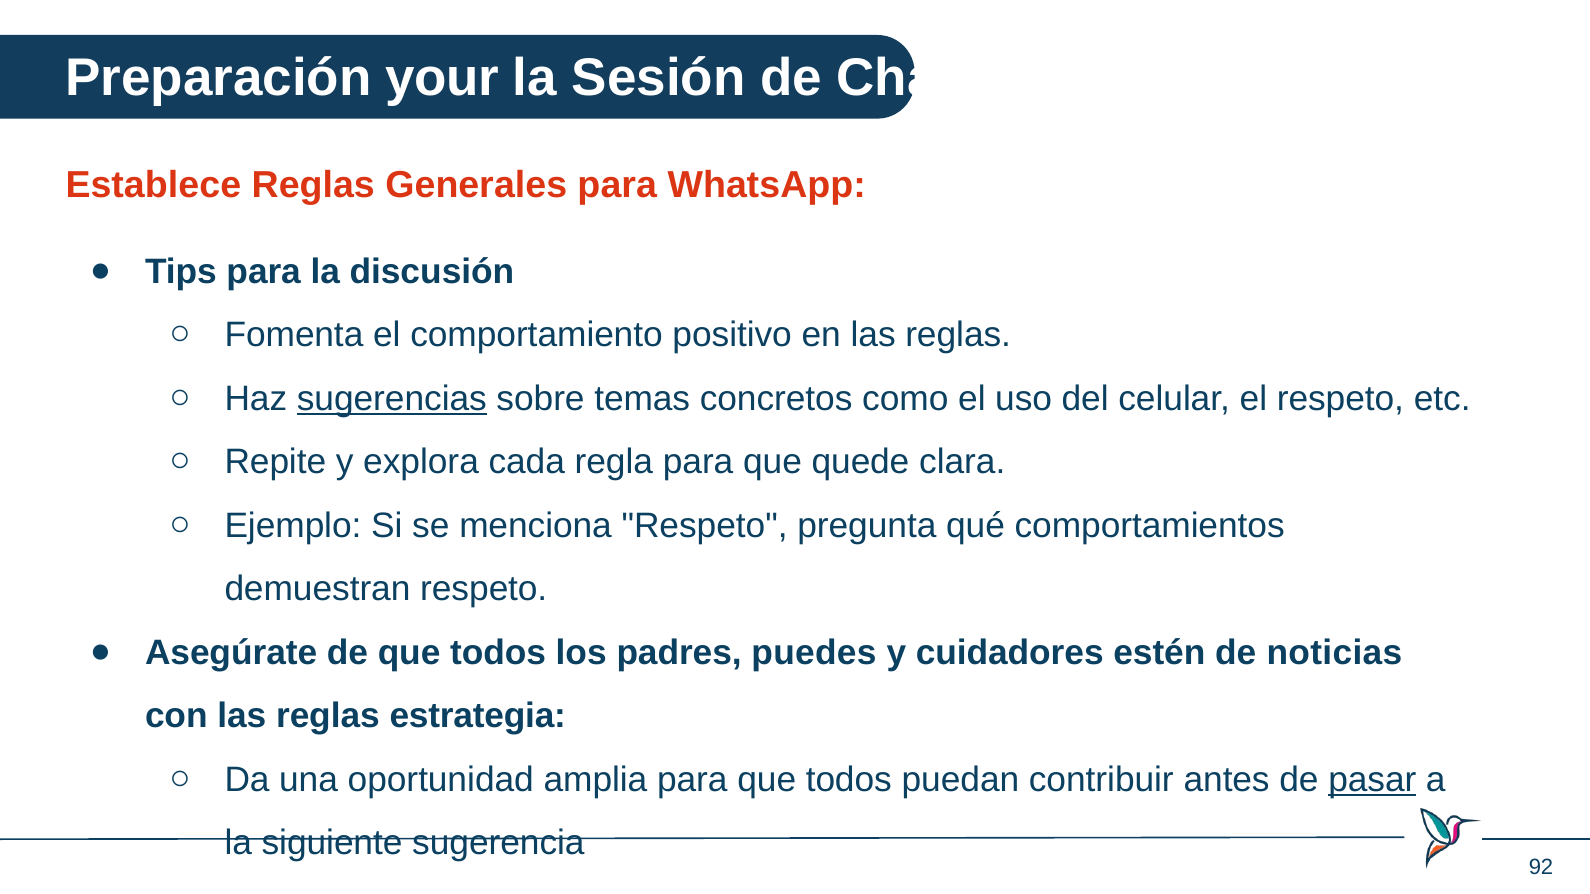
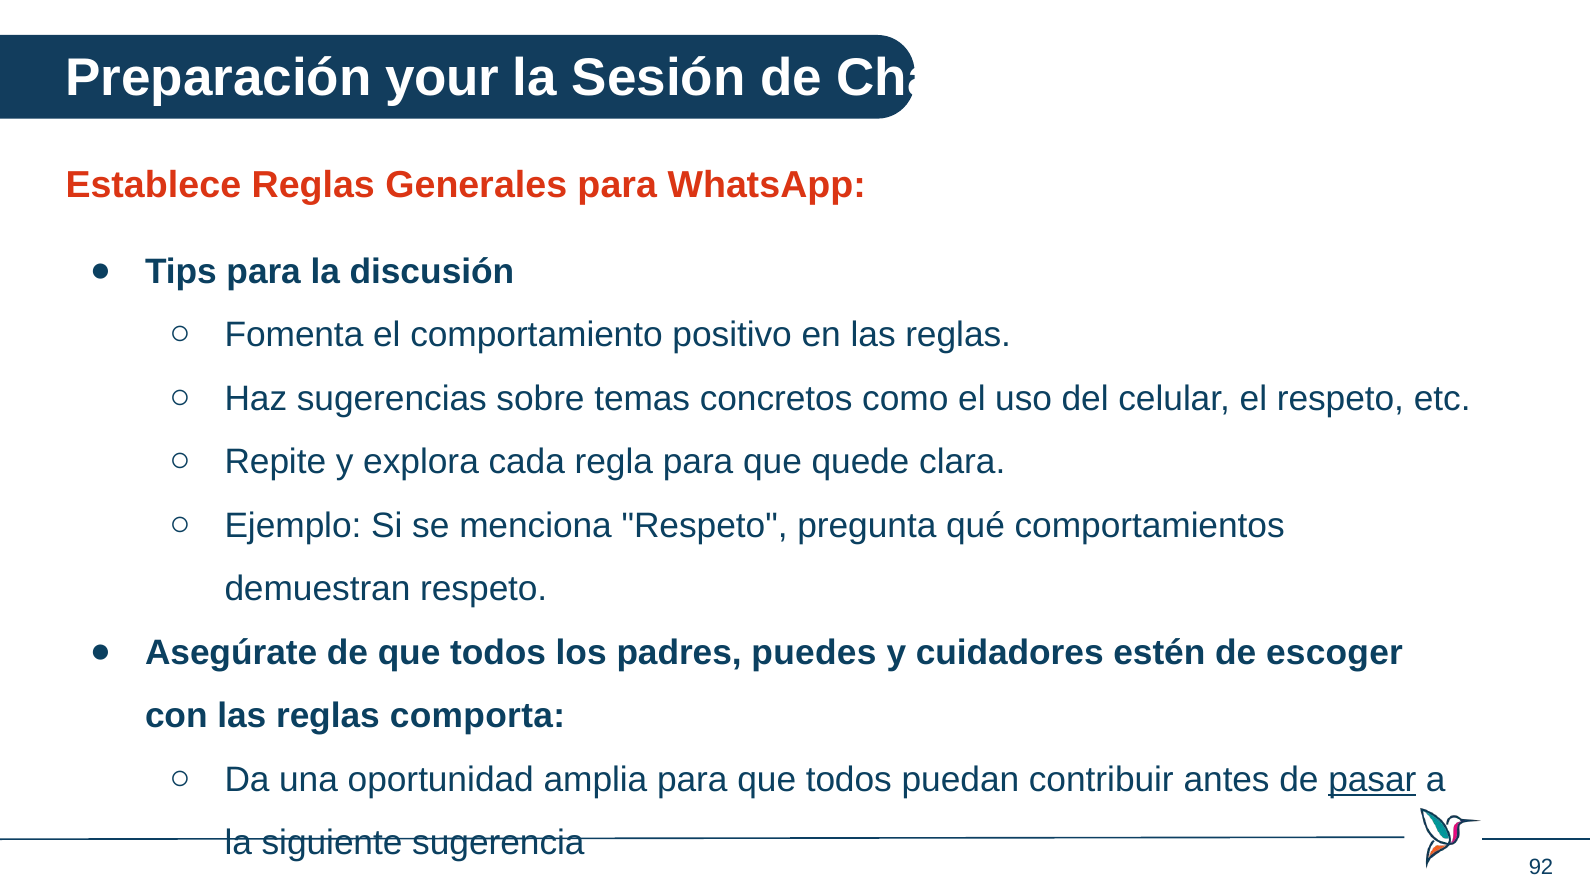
sugerencias underline: present -> none
noticias: noticias -> escoger
estrategia: estrategia -> comporta
